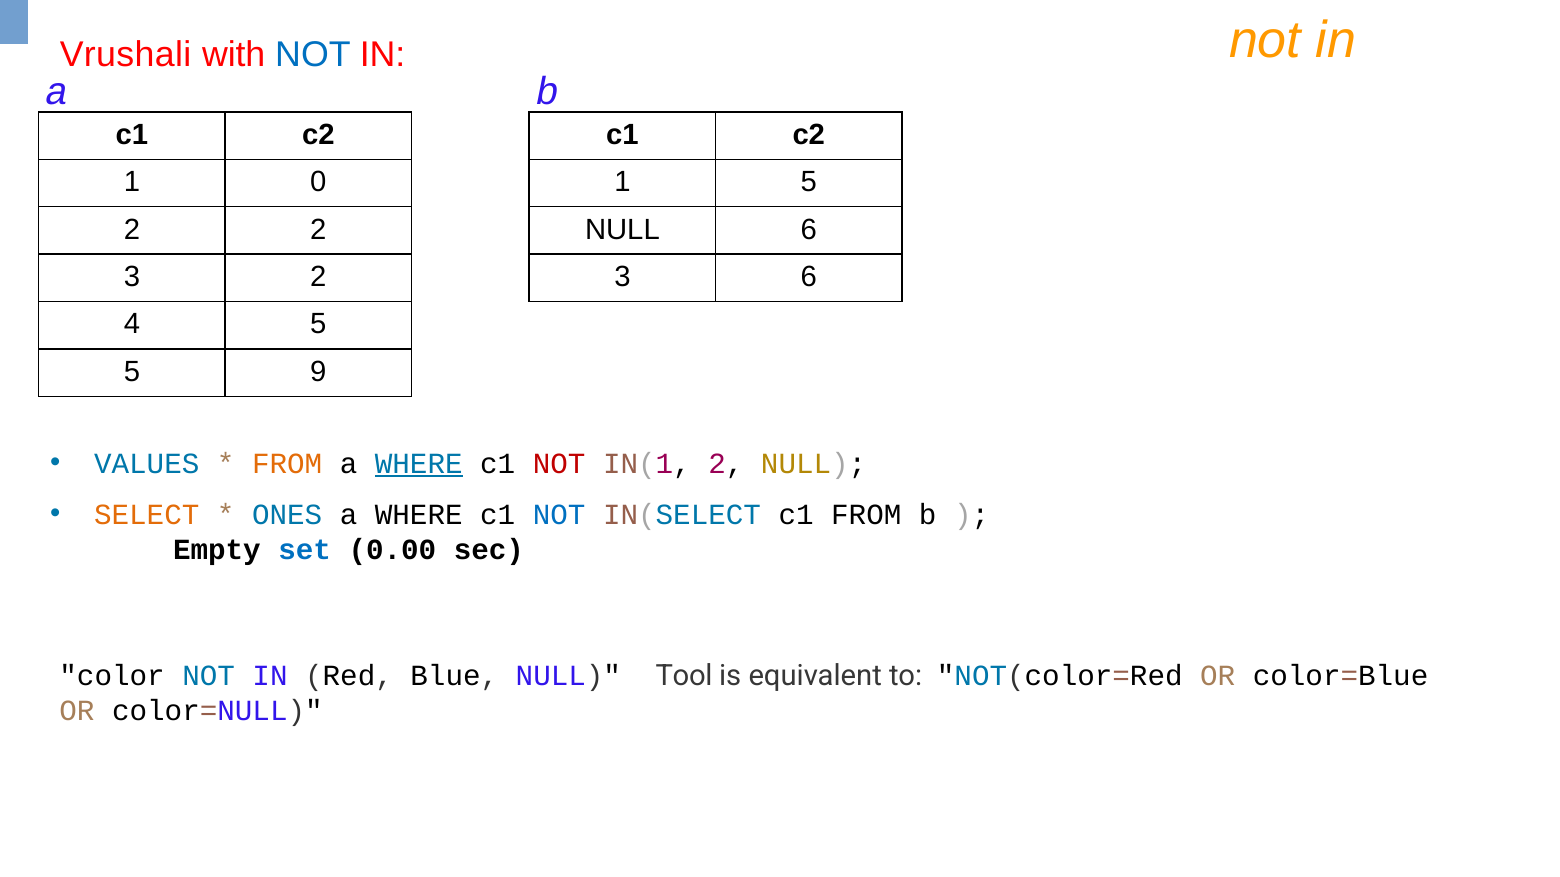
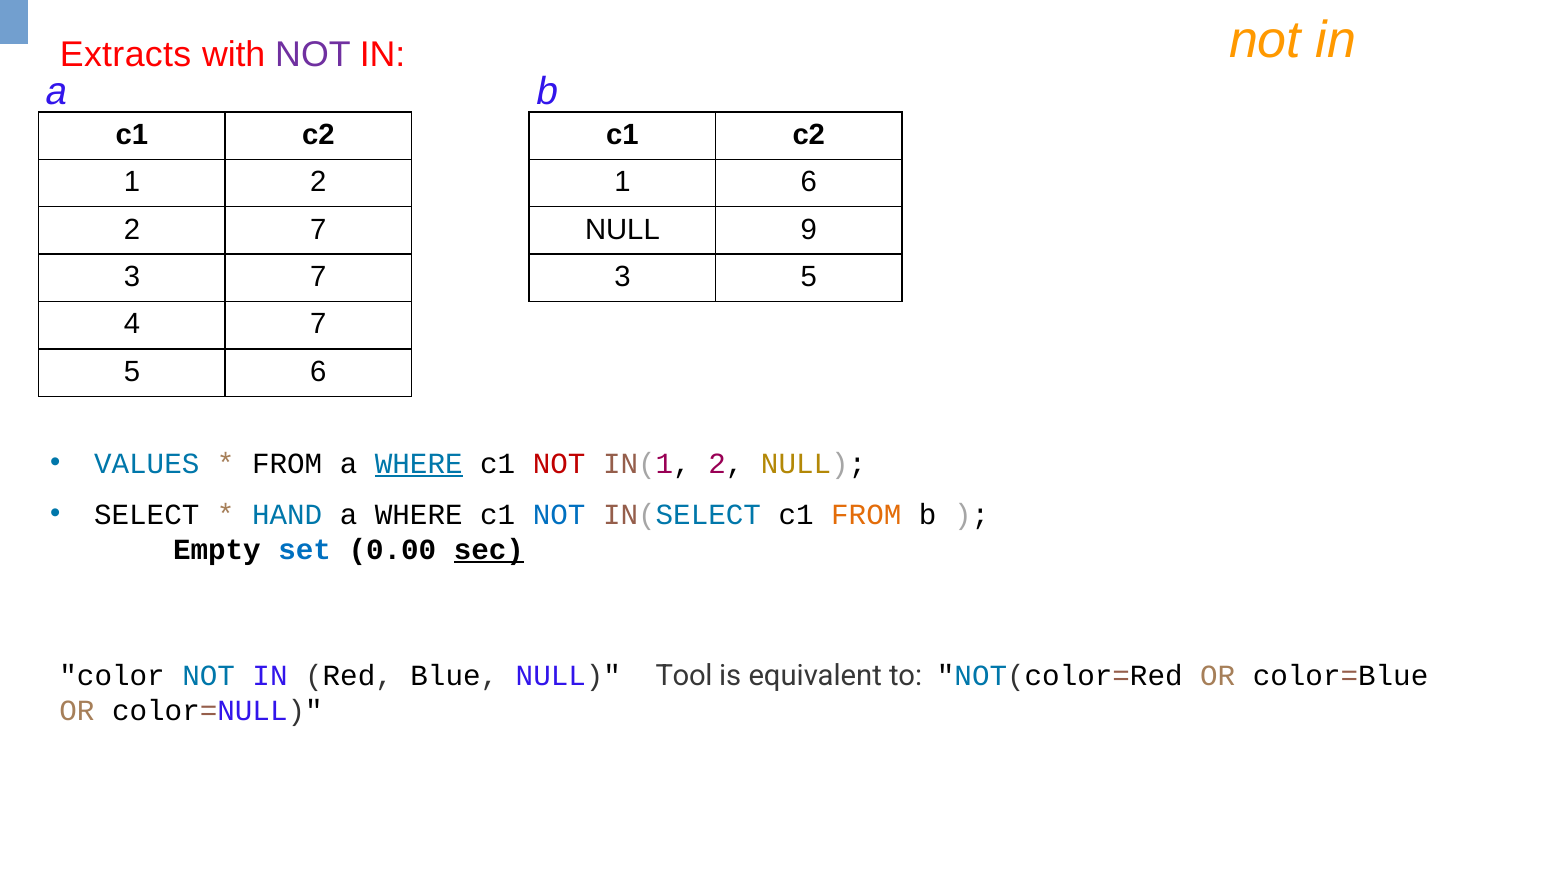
Vrushali: Vrushali -> Extracts
NOT at (313, 55) colour: blue -> purple
1 0: 0 -> 2
1 5: 5 -> 6
2 2: 2 -> 7
NULL 6: 6 -> 9
3 2: 2 -> 7
3 6: 6 -> 5
4 5: 5 -> 7
5 9: 9 -> 6
FROM at (287, 464) colour: orange -> black
SELECT colour: orange -> black
ONES: ONES -> HAND
FROM at (866, 515) colour: black -> orange
sec underline: none -> present
